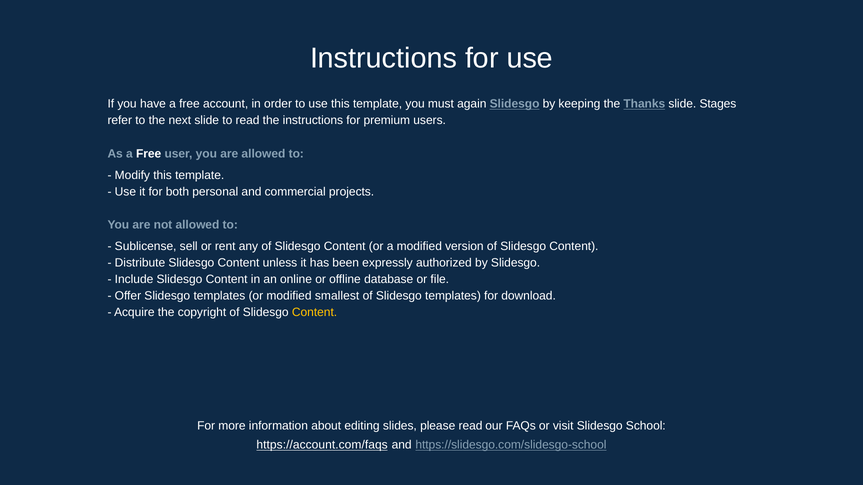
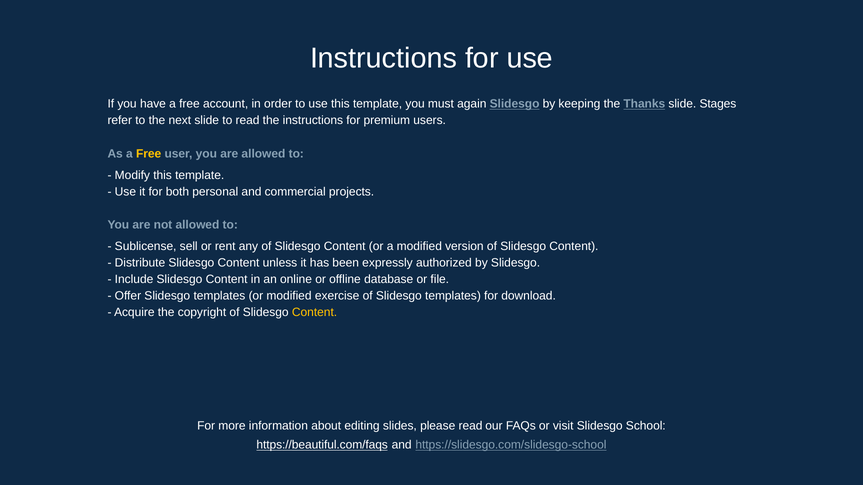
Free at (149, 154) colour: white -> yellow
smallest: smallest -> exercise
https://account.com/faqs: https://account.com/faqs -> https://beautiful.com/faqs
